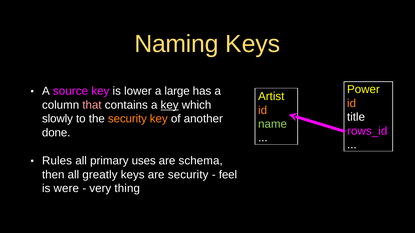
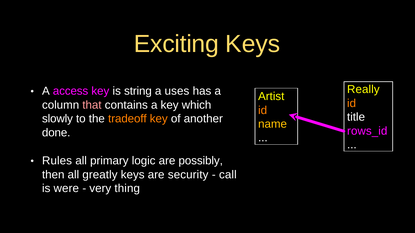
Naming: Naming -> Exciting
Power: Power -> Really
source: source -> access
lower: lower -> string
large: large -> uses
key at (170, 105) underline: present -> none
the security: security -> tradeoff
name colour: light green -> yellow
uses: uses -> logic
schema: schema -> possibly
feel: feel -> call
